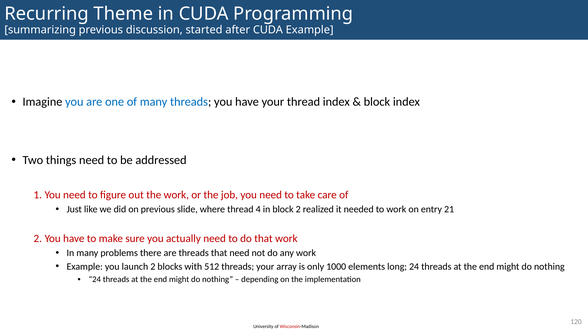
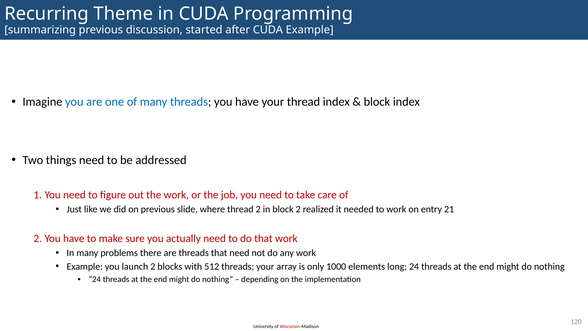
thread 4: 4 -> 2
